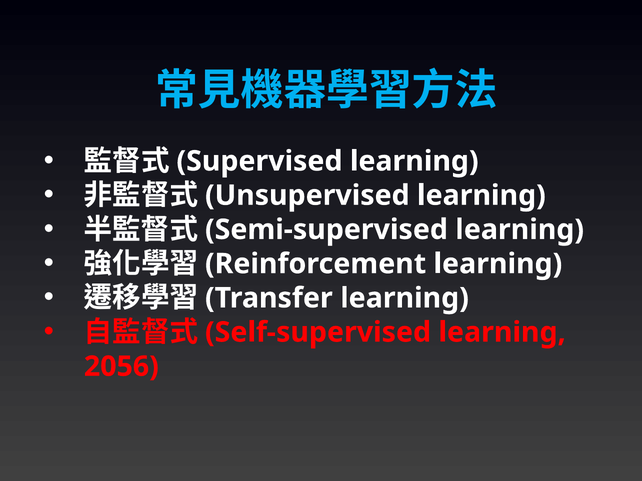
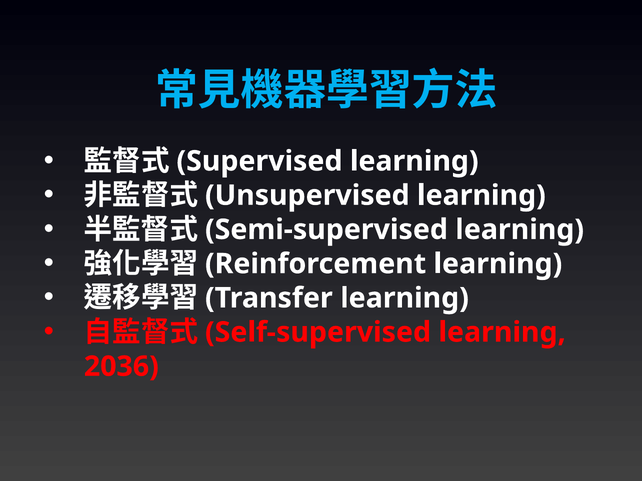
2056: 2056 -> 2036
